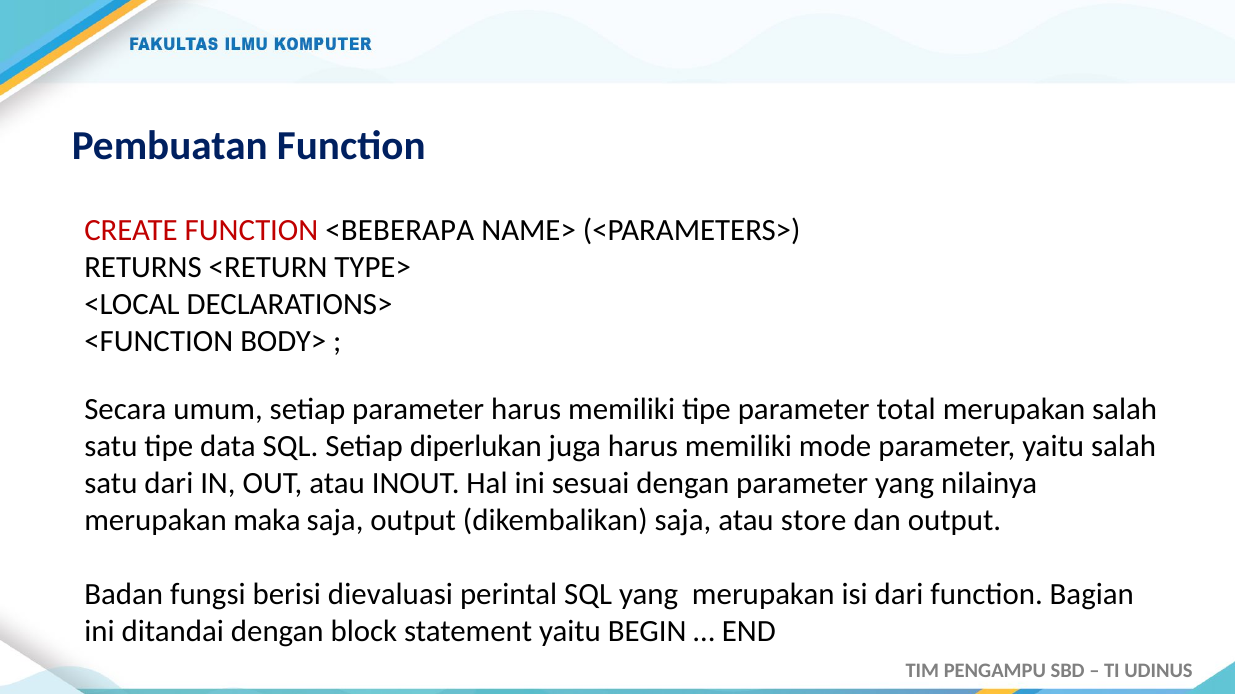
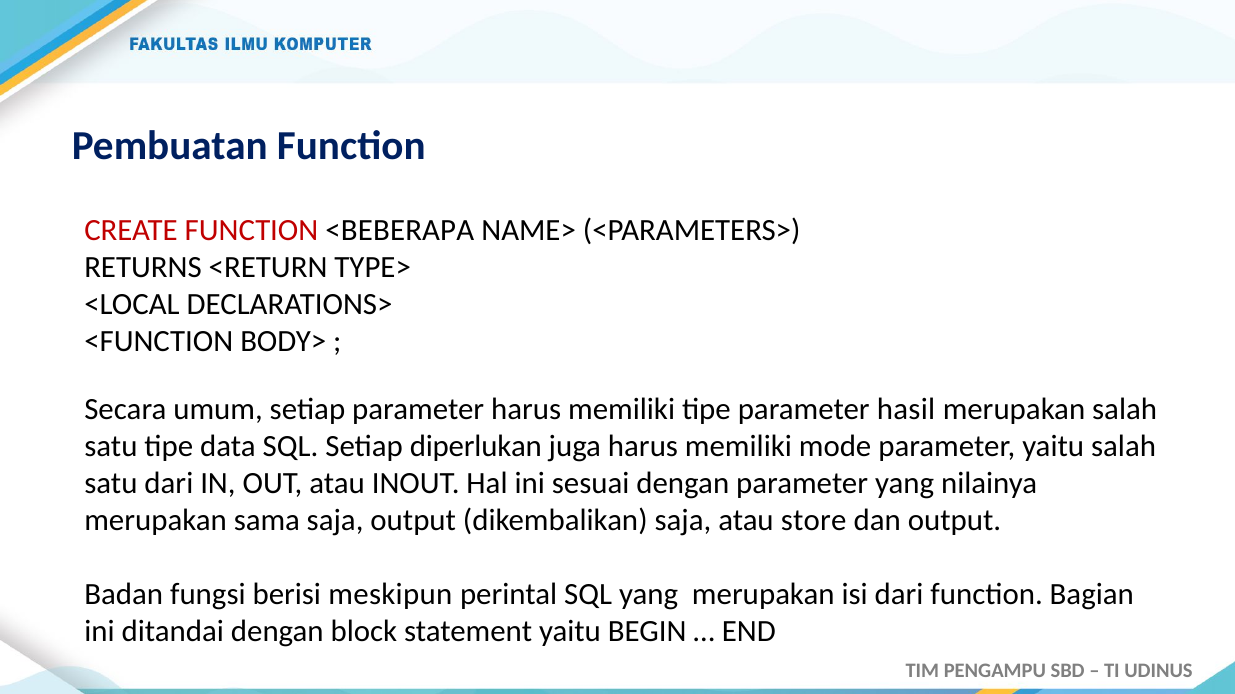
total: total -> hasil
maka: maka -> sama
dievaluasi: dievaluasi -> meskipun
